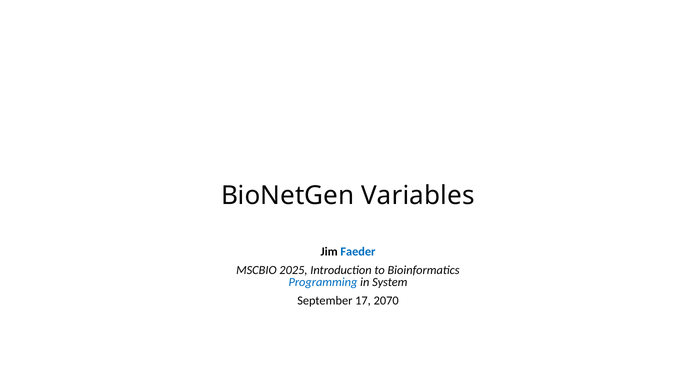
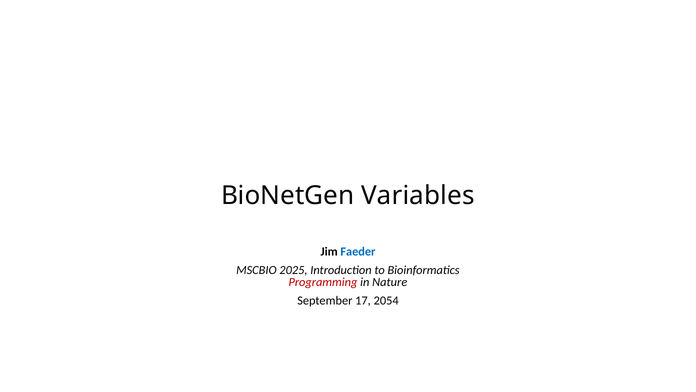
Programming colour: blue -> red
System: System -> Nature
2070: 2070 -> 2054
